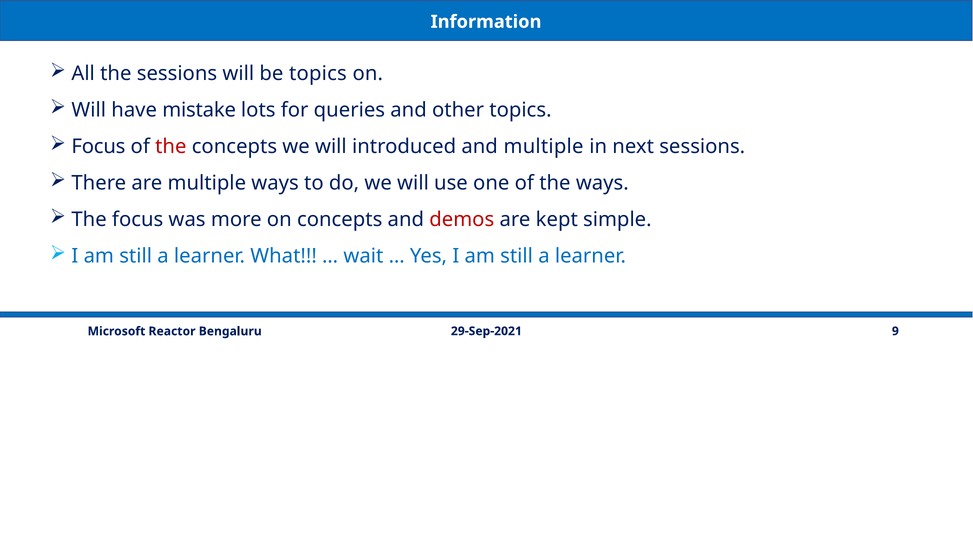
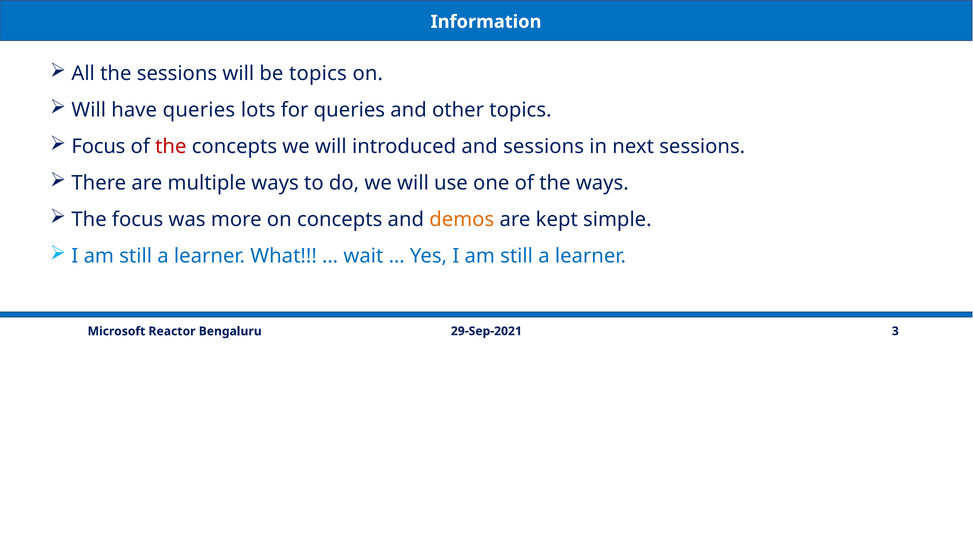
have mistake: mistake -> queries
and multiple: multiple -> sessions
demos colour: red -> orange
9: 9 -> 3
